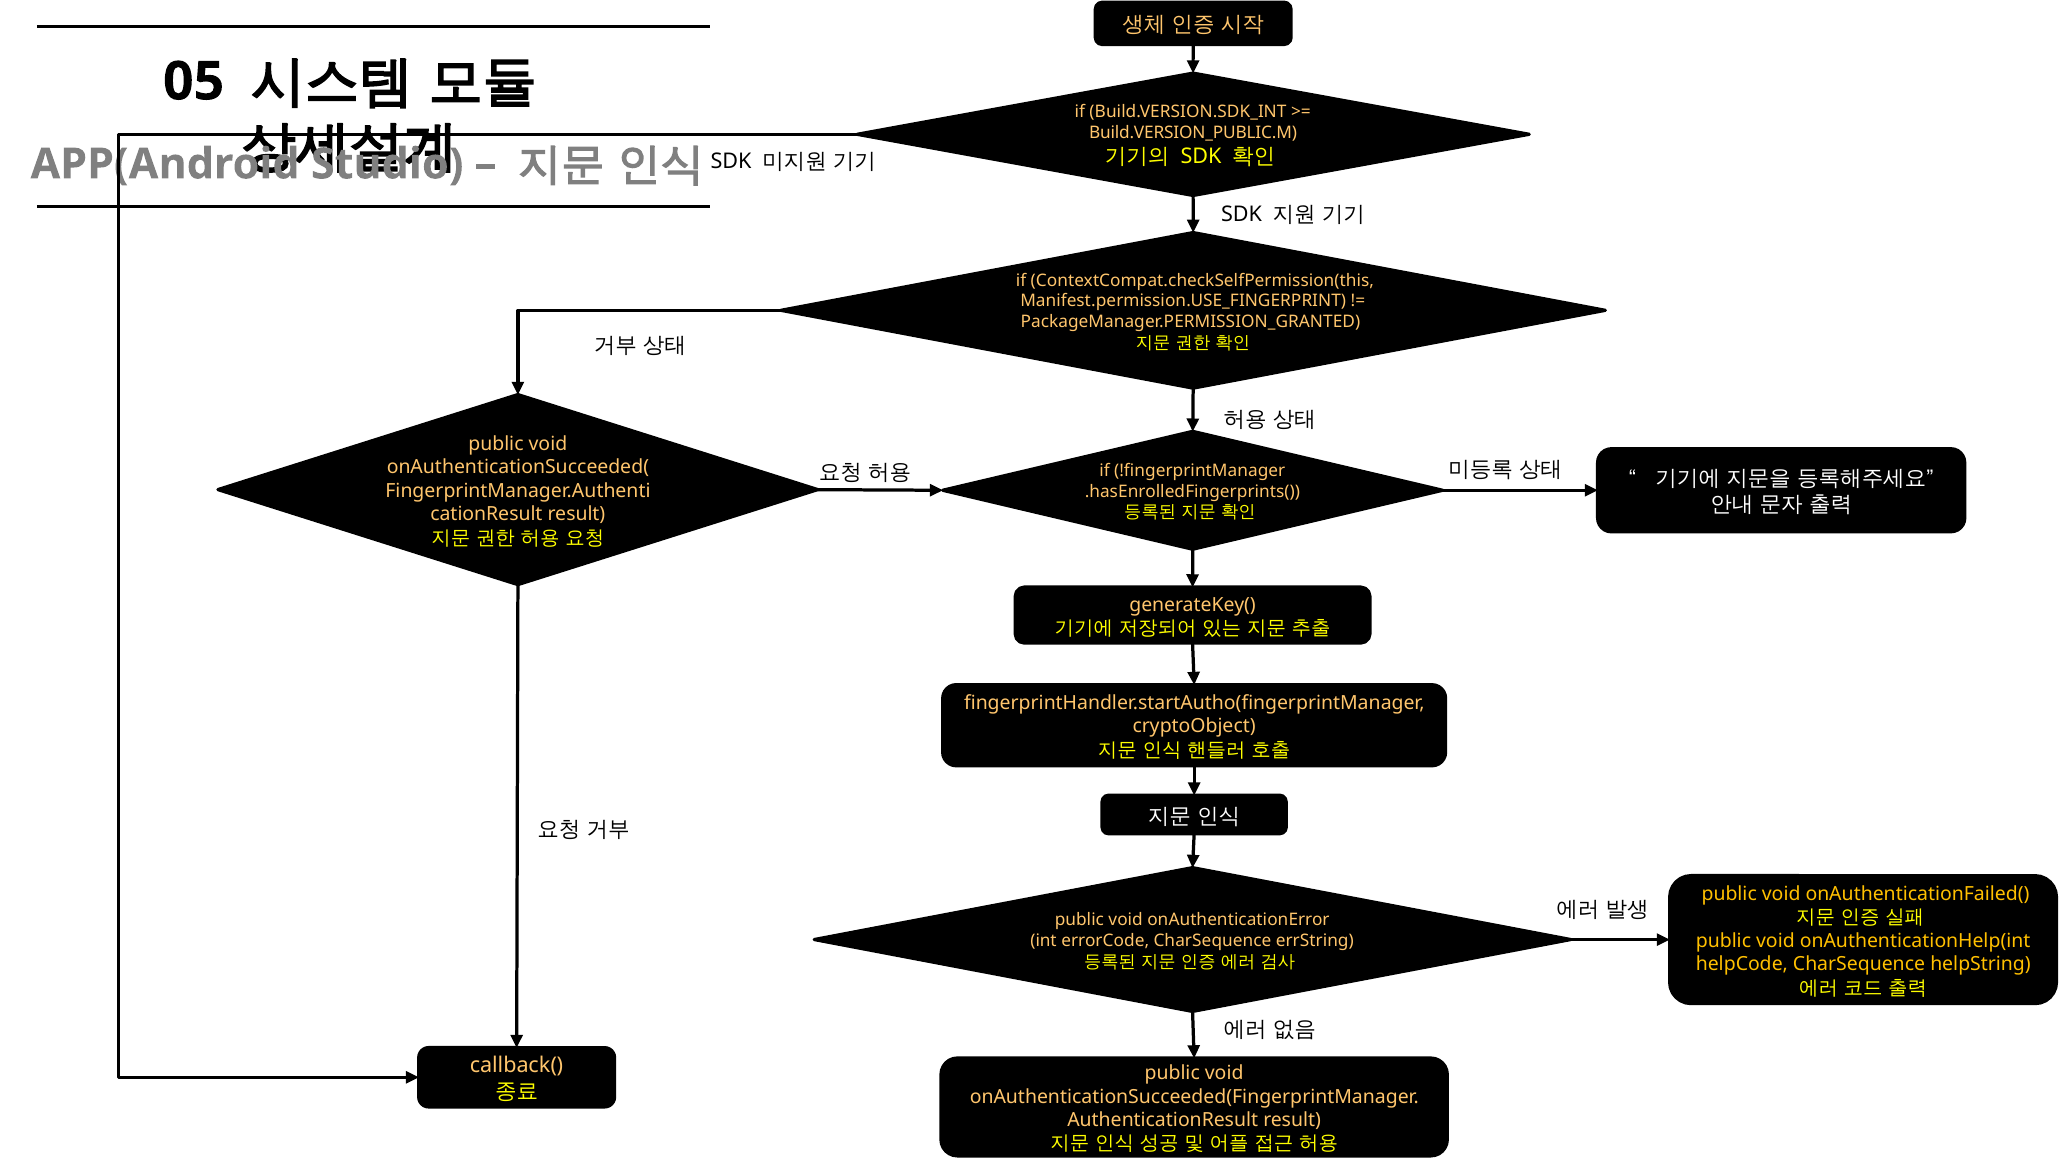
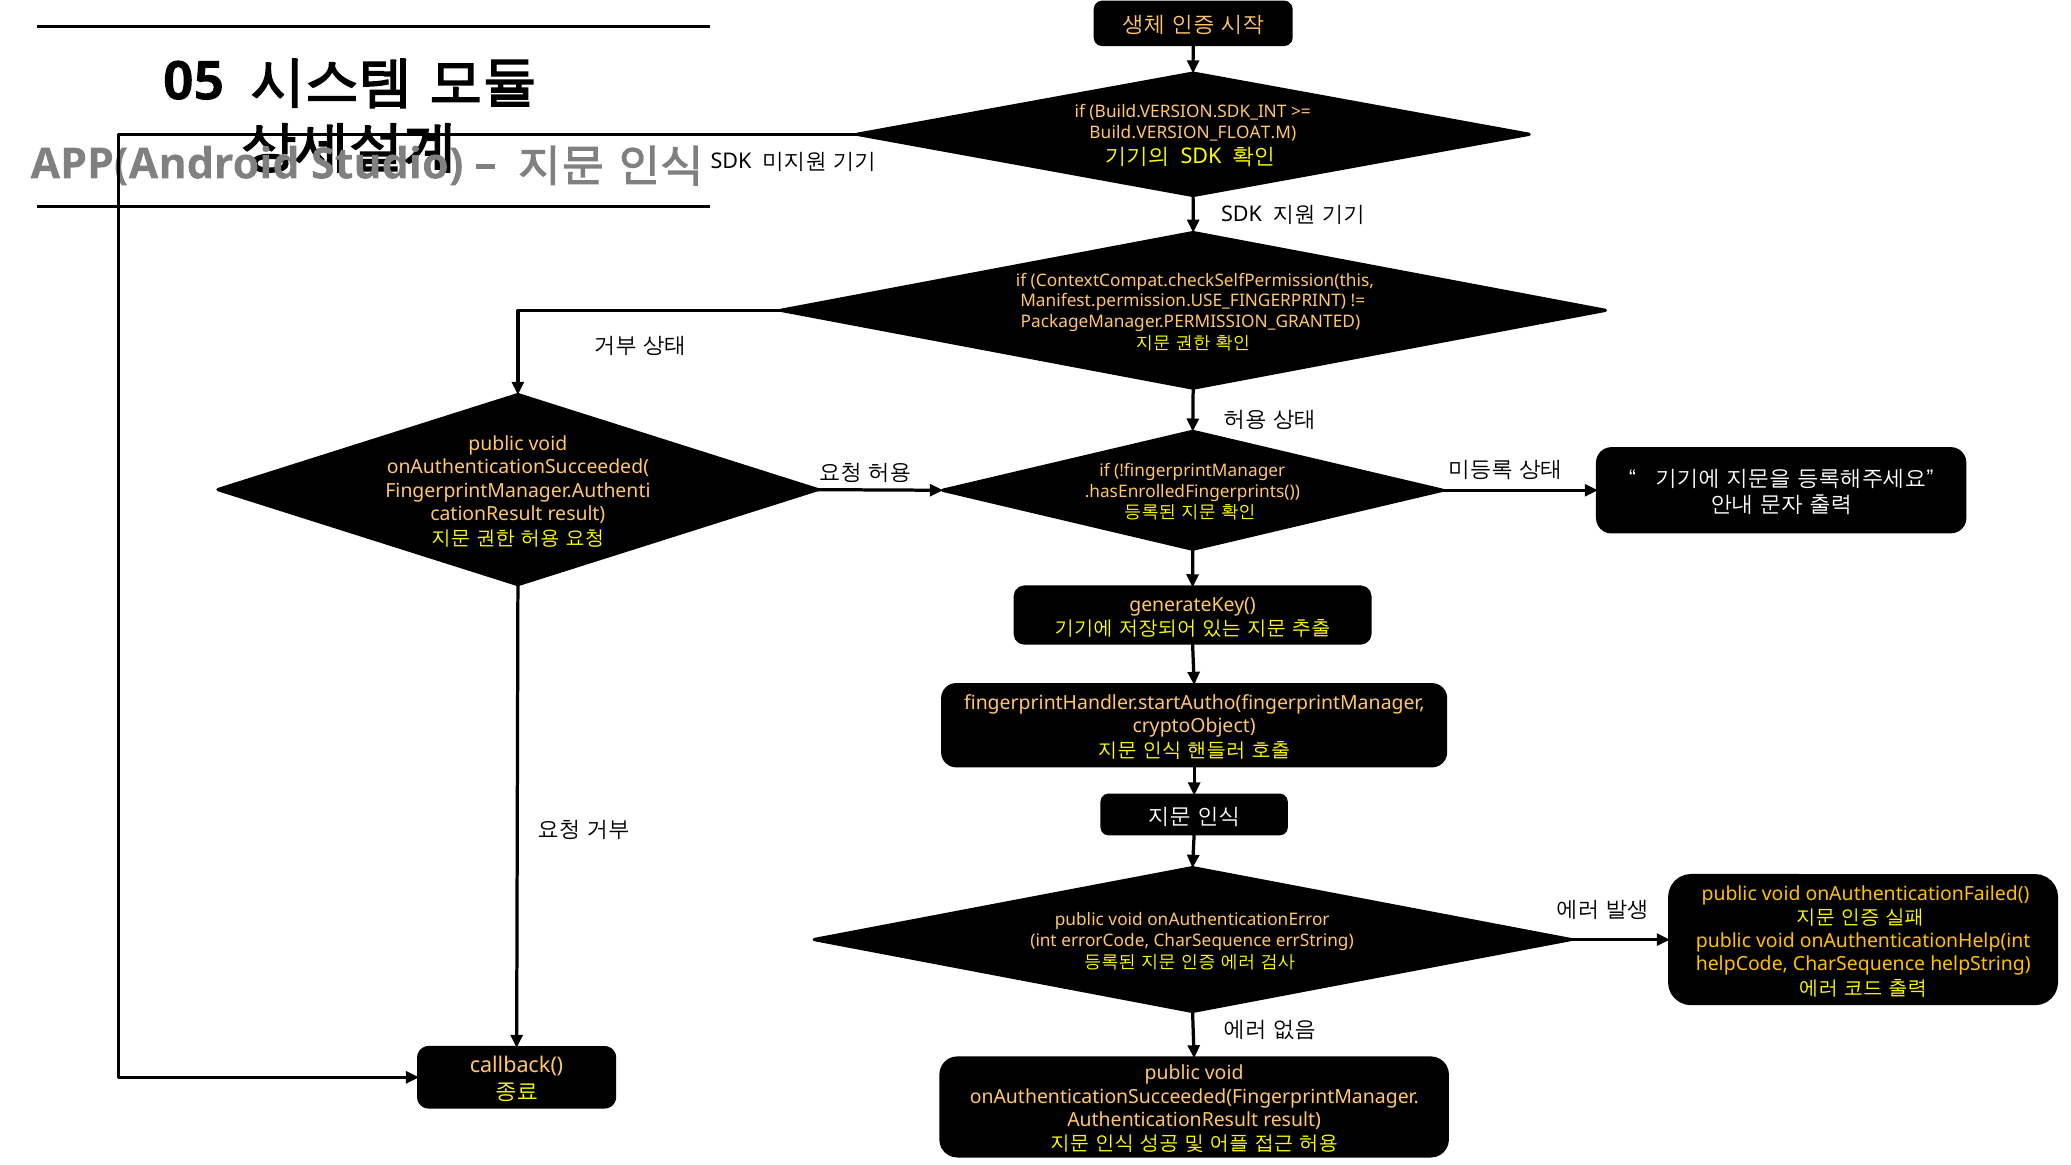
Build.VERSION_PUBLIC.M: Build.VERSION_PUBLIC.M -> Build.VERSION_FLOAT.M
